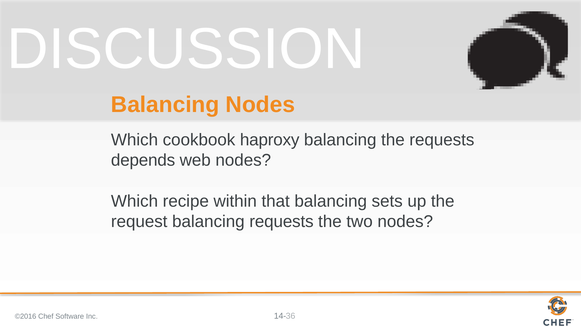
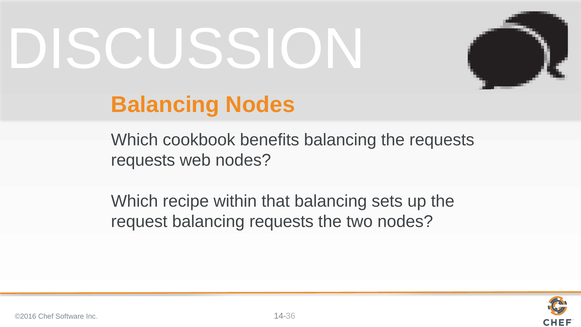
haproxy: haproxy -> benefits
depends at (143, 160): depends -> requests
